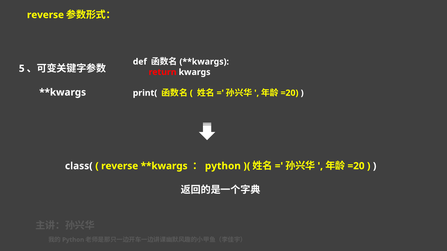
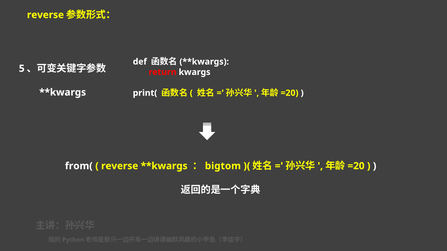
class(: class( -> from(
python at (223, 166): python -> bigtom
